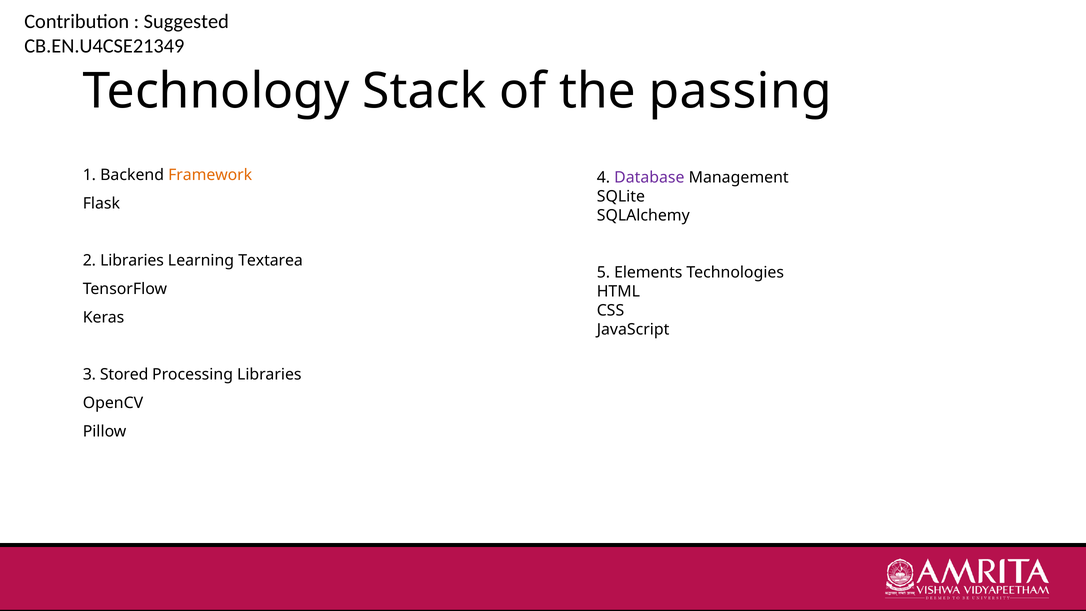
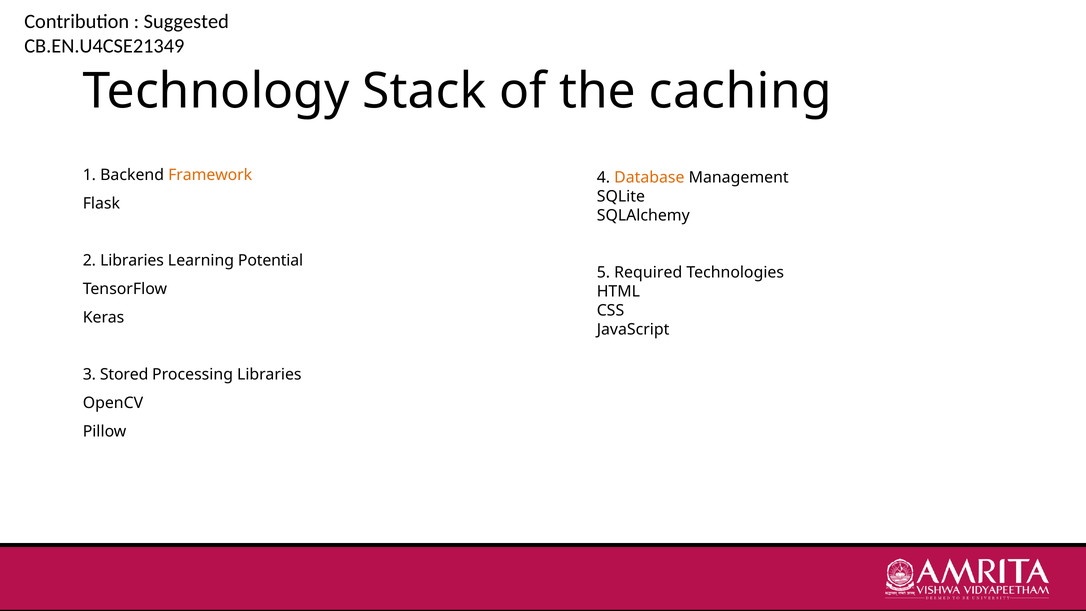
passing: passing -> caching
Database colour: purple -> orange
Textarea: Textarea -> Potential
Elements: Elements -> Required
